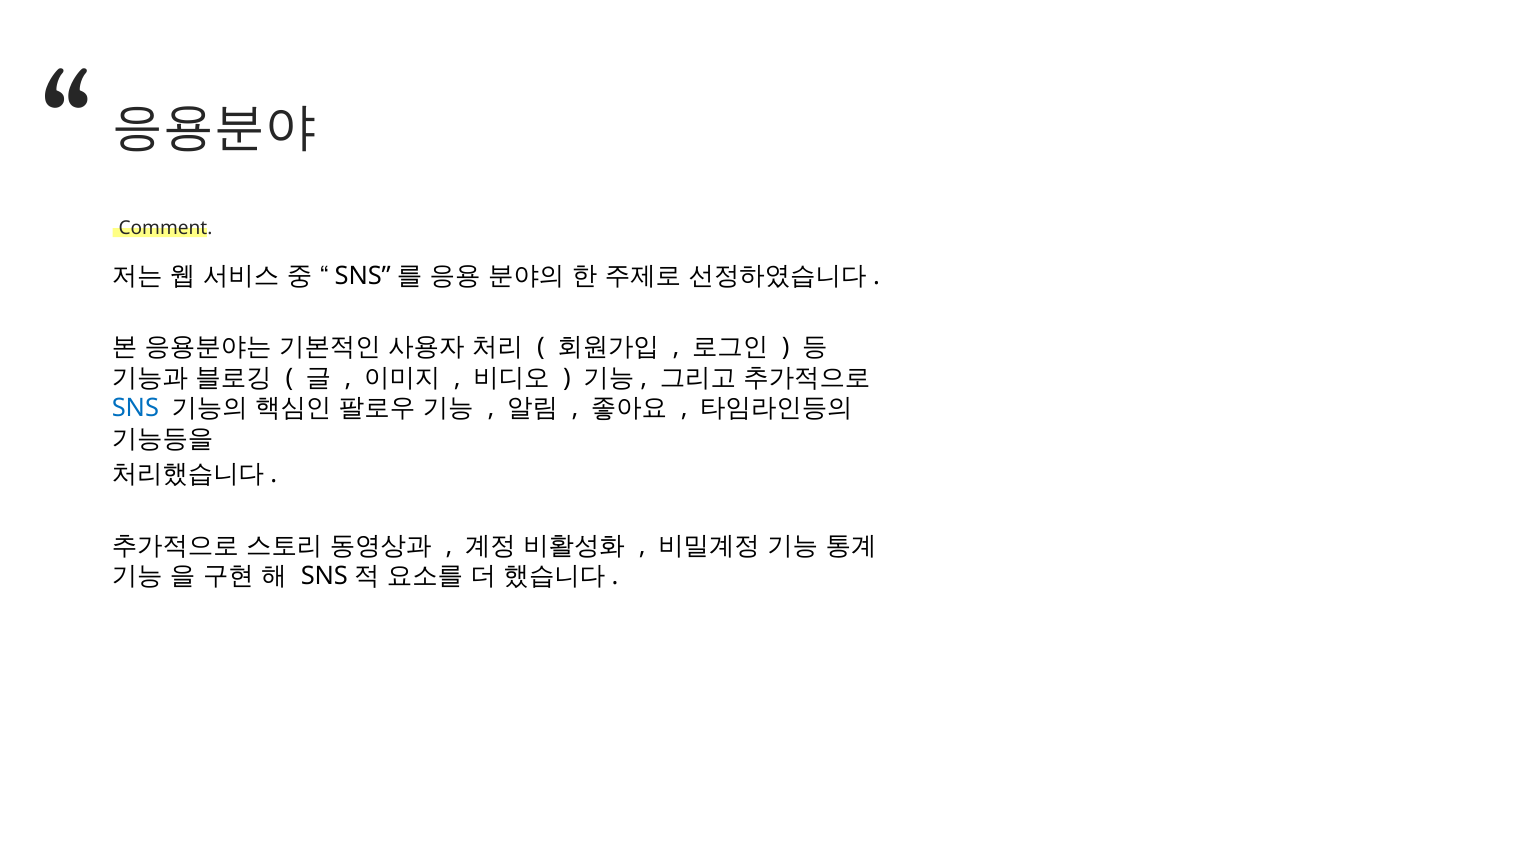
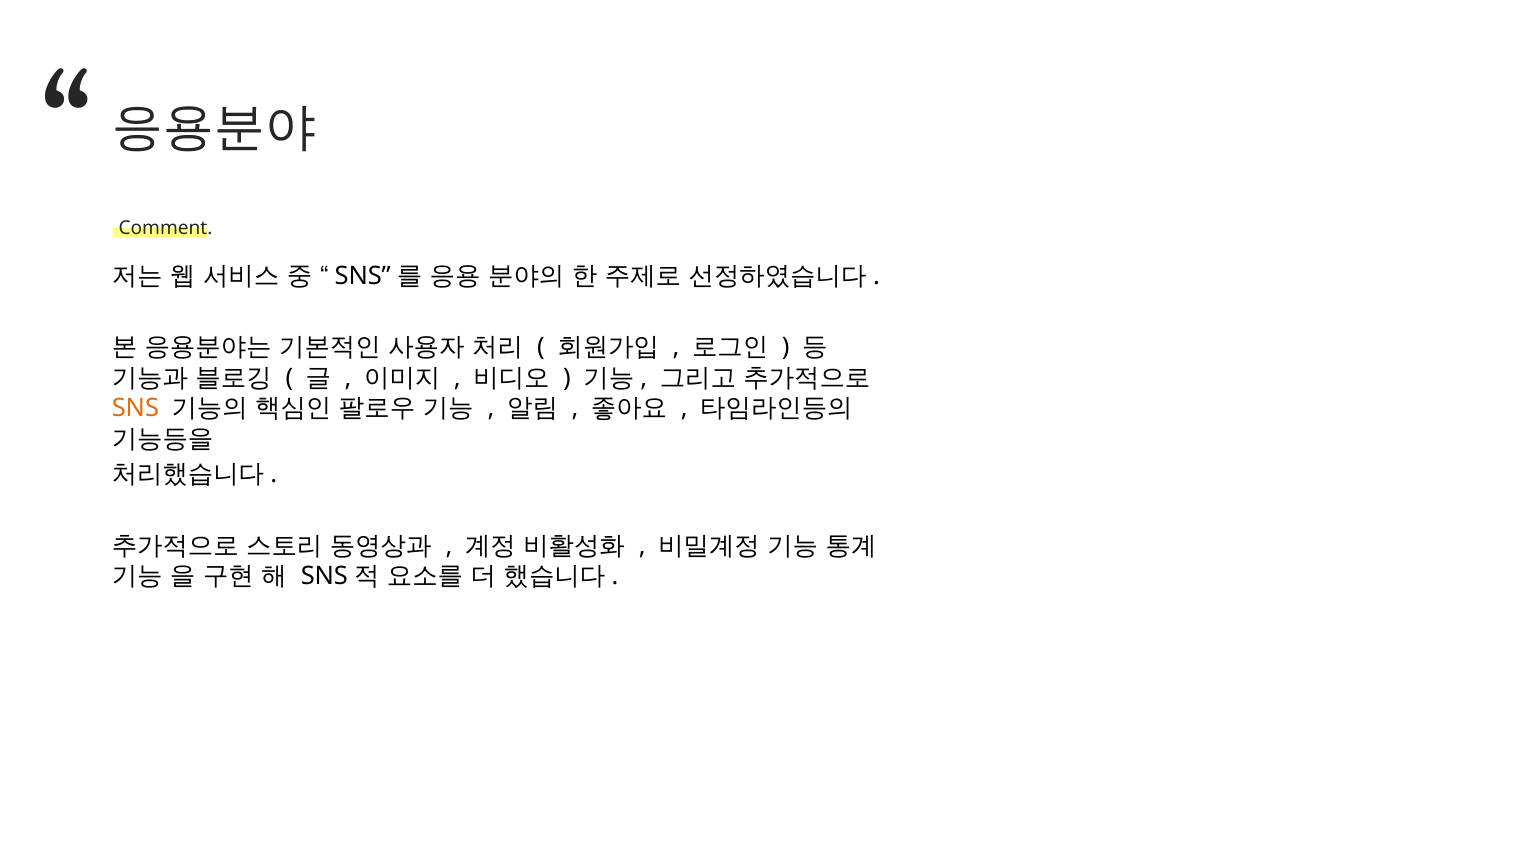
SNS colour: blue -> orange
